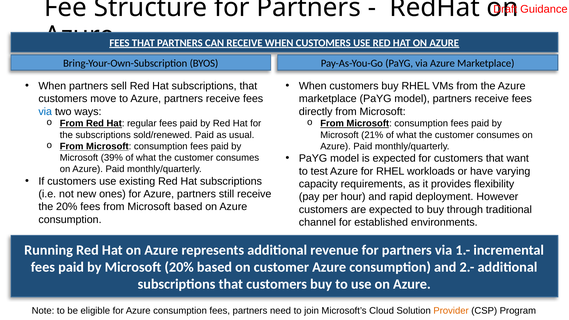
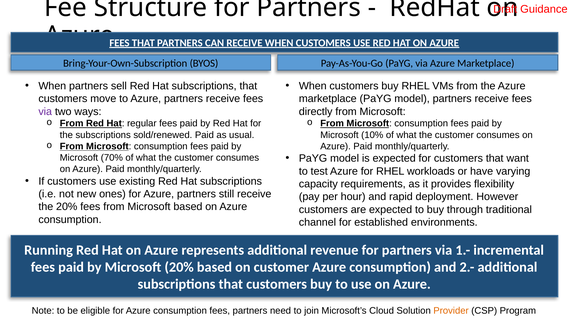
via at (45, 112) colour: blue -> purple
21%: 21% -> 10%
39%: 39% -> 70%
